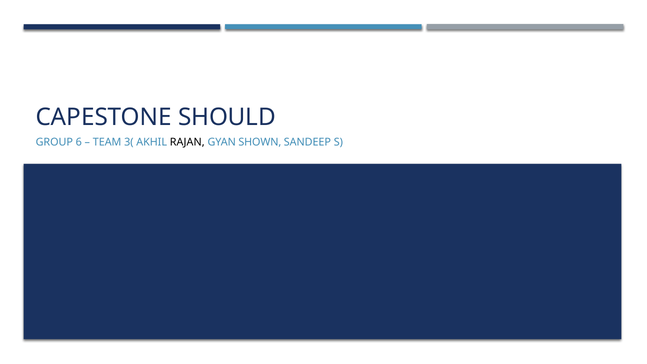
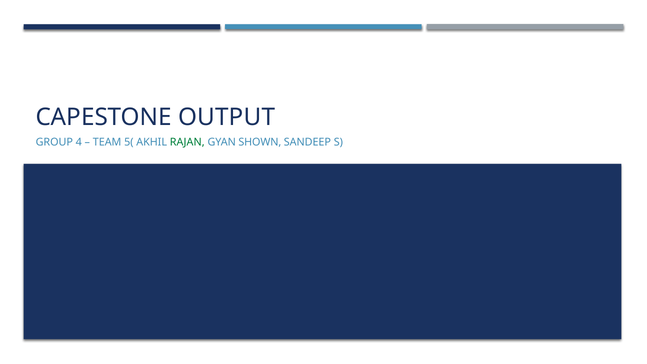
SHOULD: SHOULD -> OUTPUT
6: 6 -> 4
3(: 3( -> 5(
RAJAN colour: black -> green
